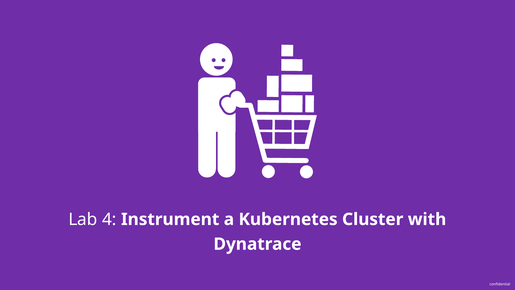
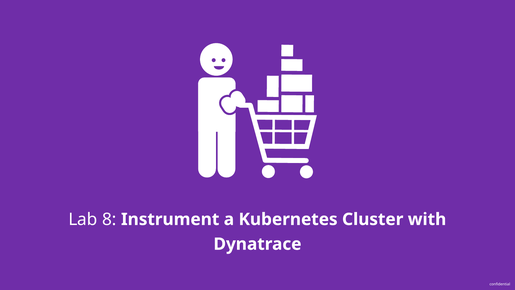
4: 4 -> 8
